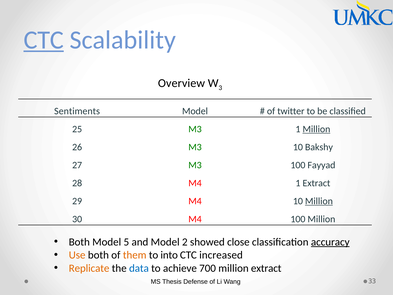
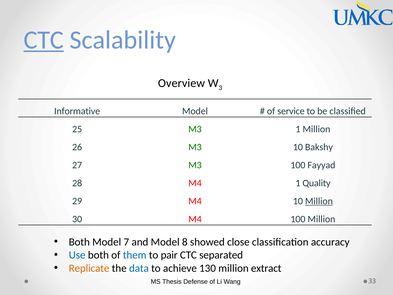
Sentiments: Sentiments -> Informative
twitter: twitter -> service
Million at (316, 129) underline: present -> none
1 Extract: Extract -> Quality
5: 5 -> 7
2: 2 -> 8
accuracy underline: present -> none
Use colour: orange -> blue
them colour: orange -> blue
into: into -> pair
increased: increased -> separated
700: 700 -> 130
